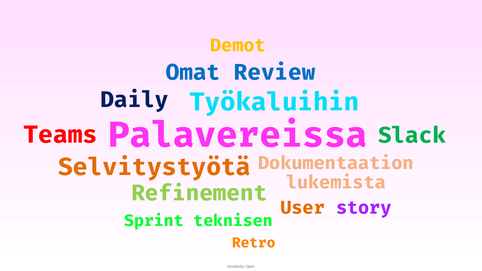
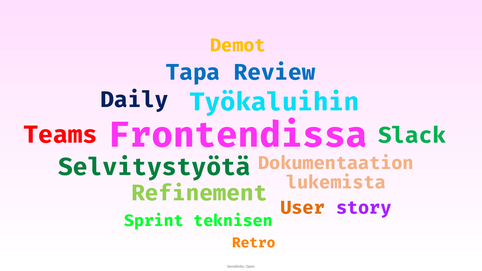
Omat: Omat -> Tapa
Palavereissa: Palavereissa -> Frontendissa
Selvitystyötä colour: orange -> green
